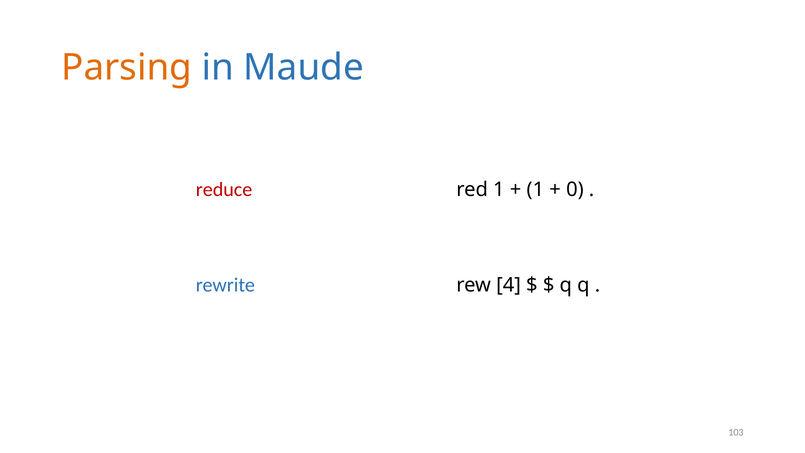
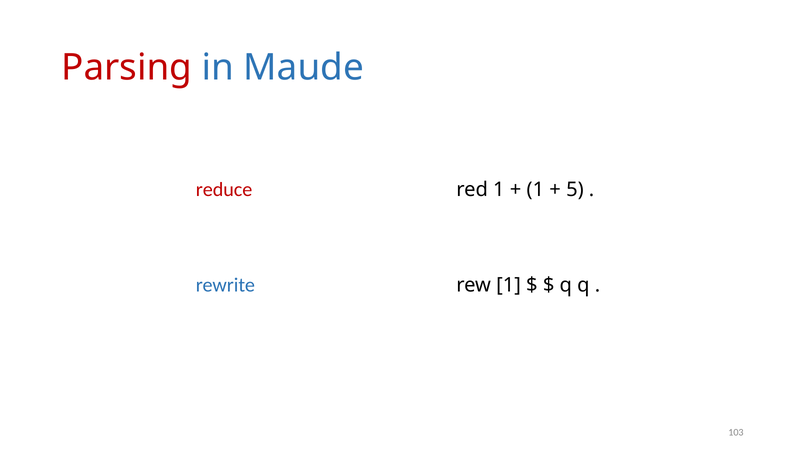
Parsing colour: orange -> red
0: 0 -> 5
rew 4: 4 -> 1
